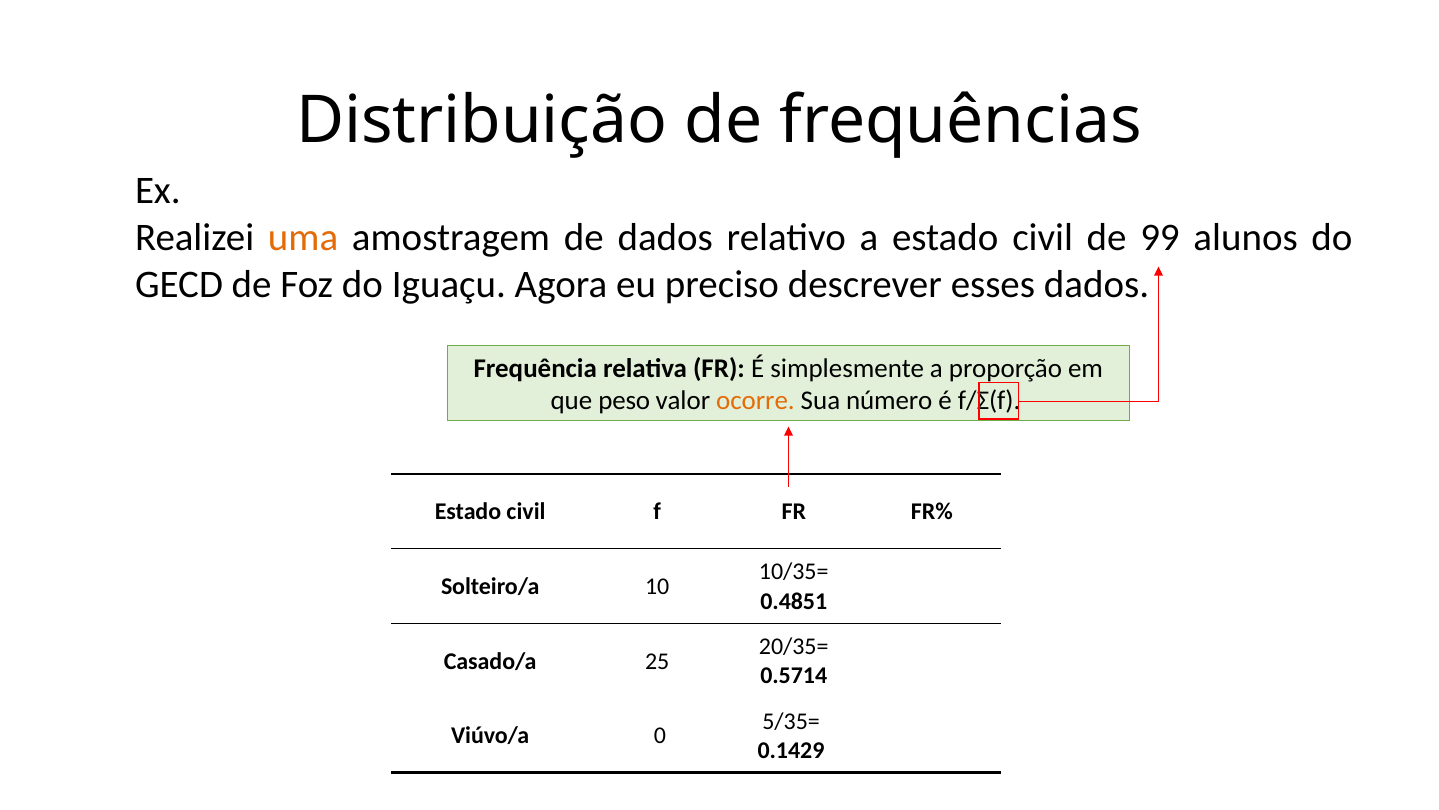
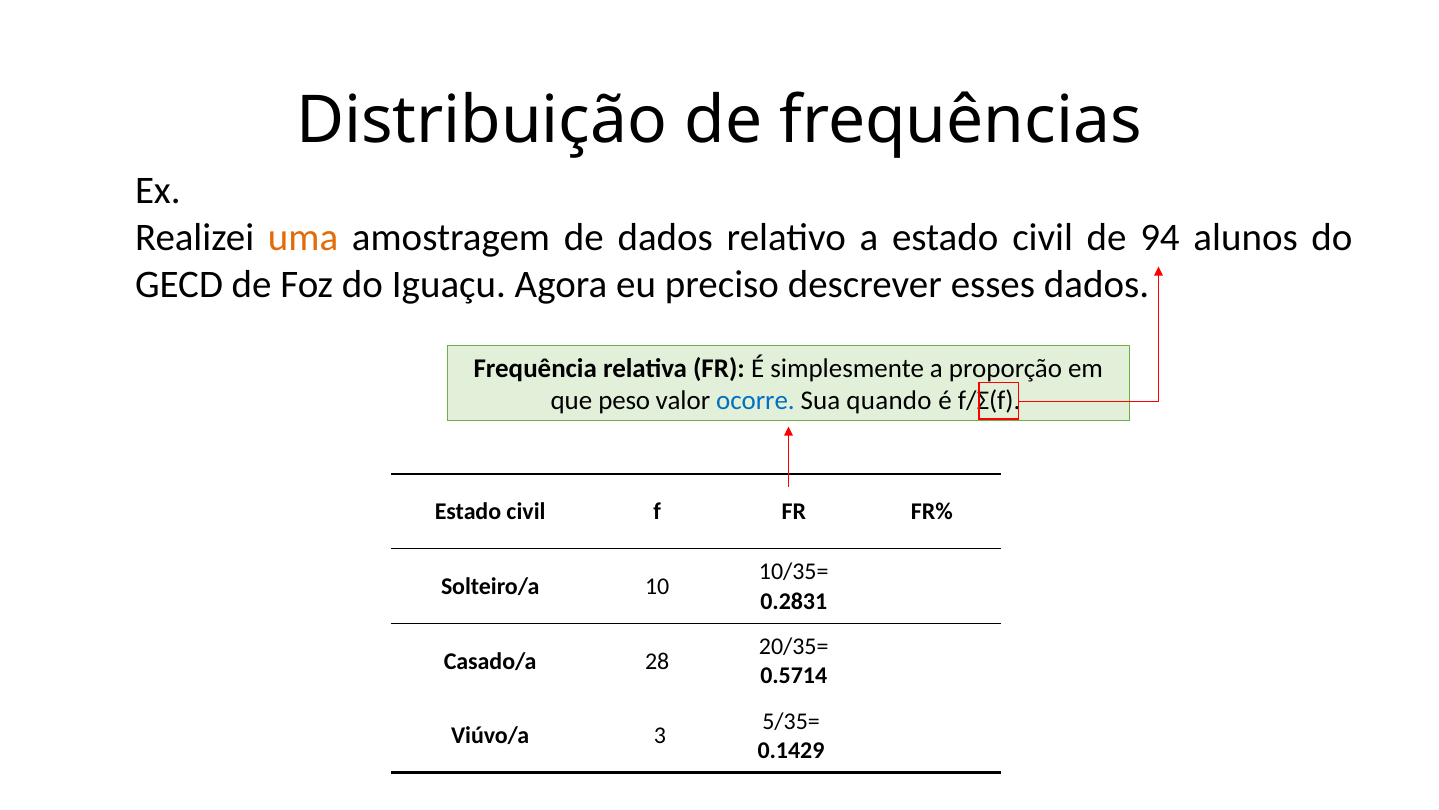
99: 99 -> 94
ocorre colour: orange -> blue
número: número -> quando
0.4851: 0.4851 -> 0.2831
25: 25 -> 28
0: 0 -> 3
